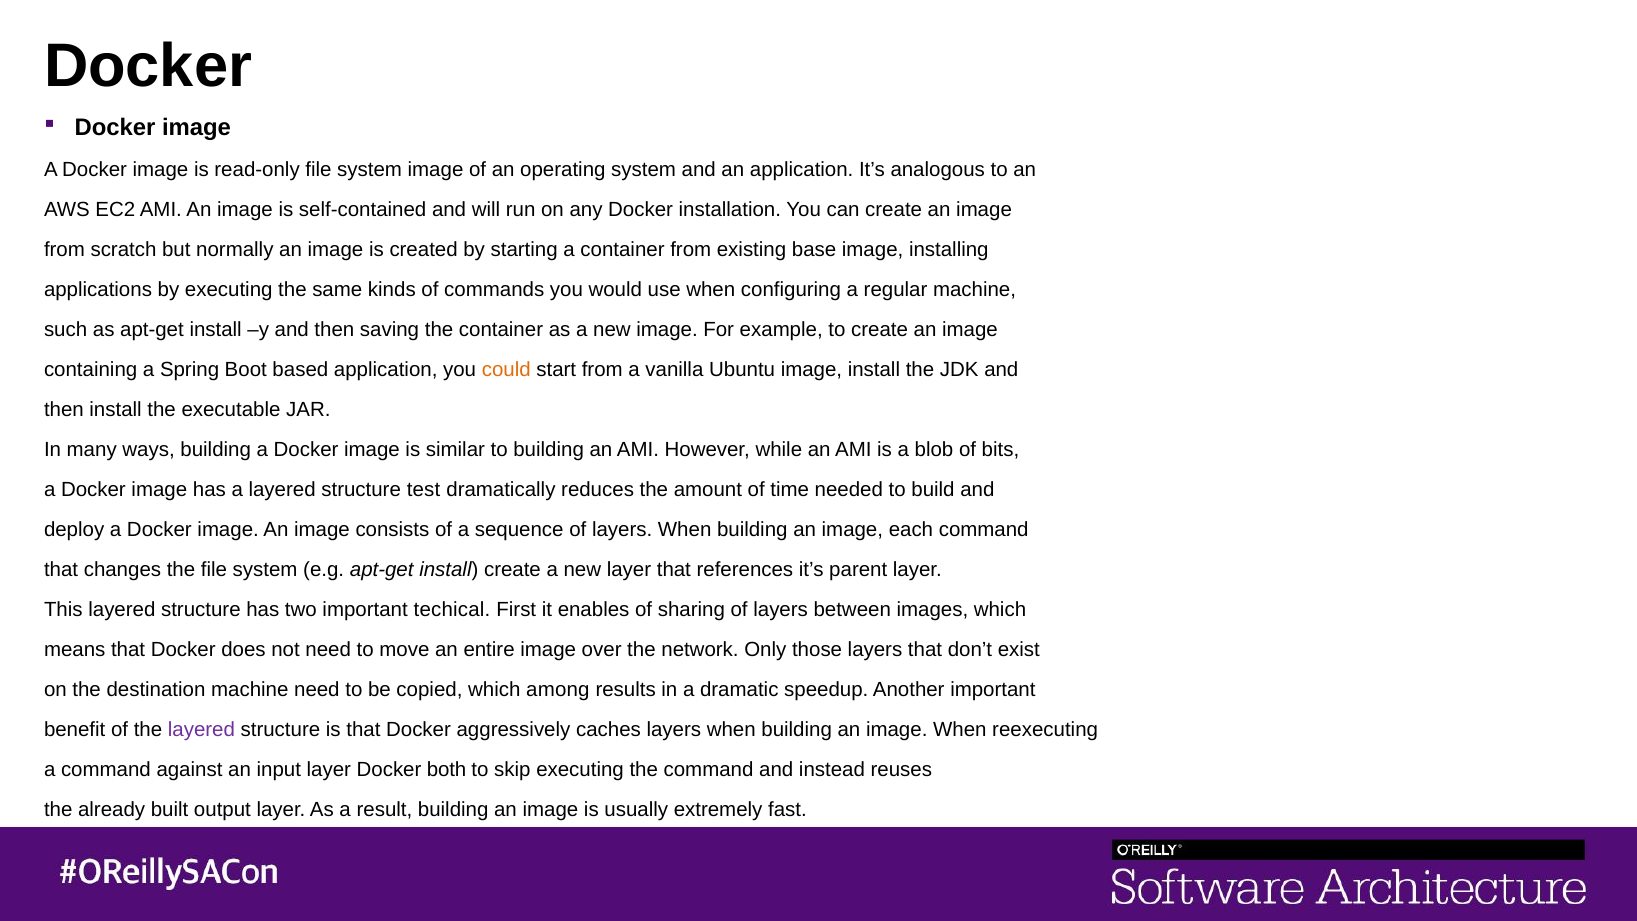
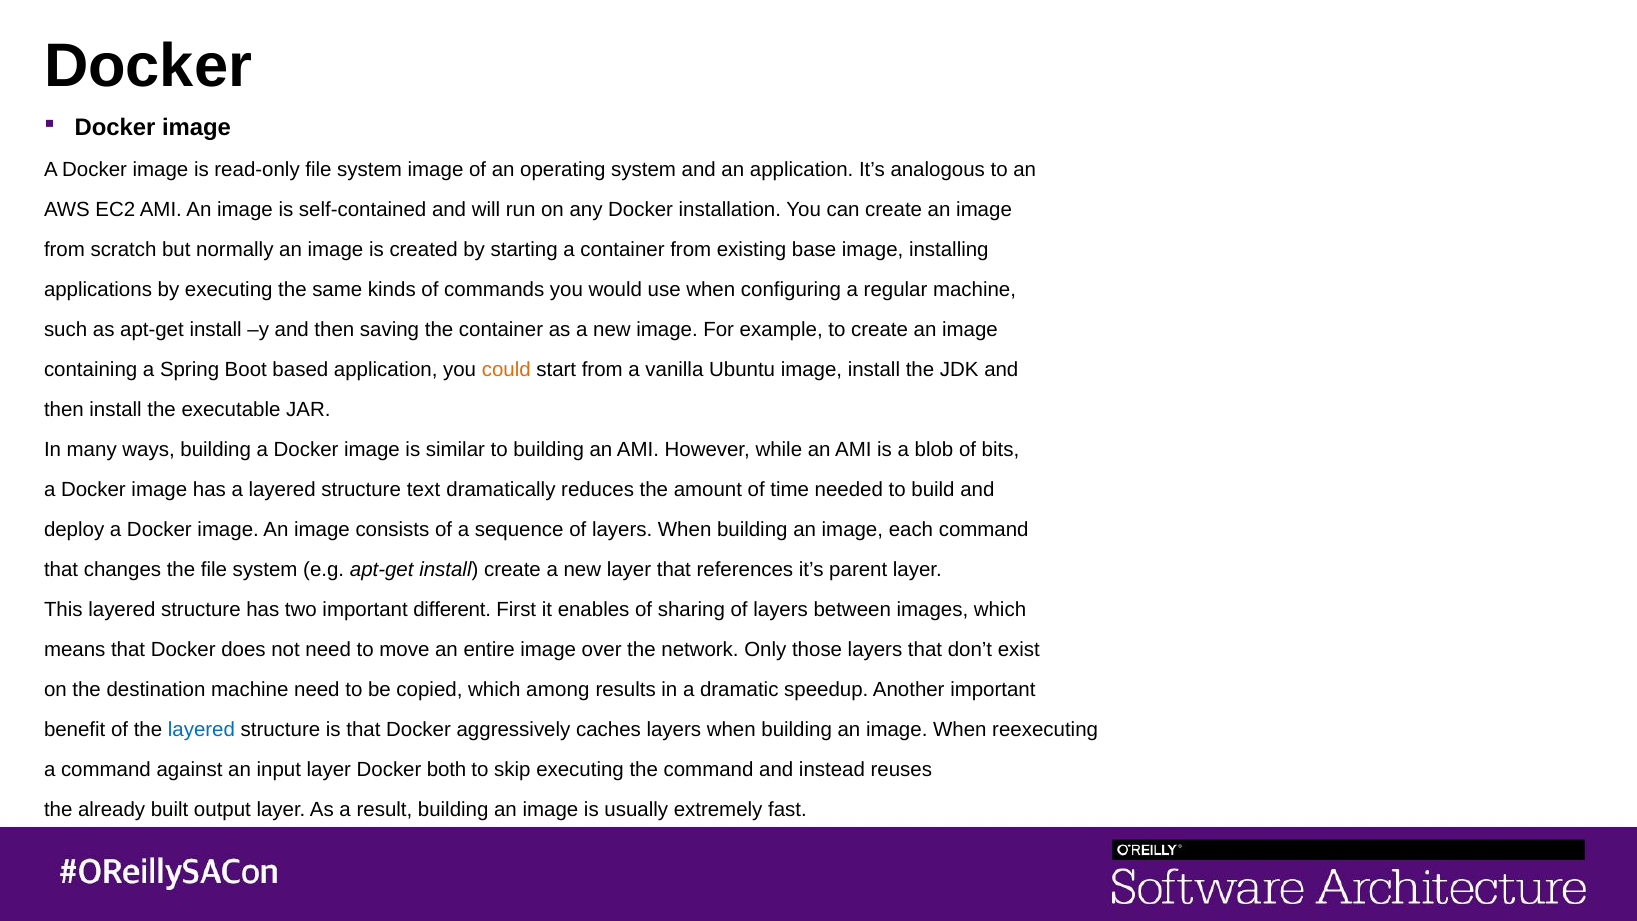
test: test -> text
techical: techical -> different
layered at (201, 730) colour: purple -> blue
